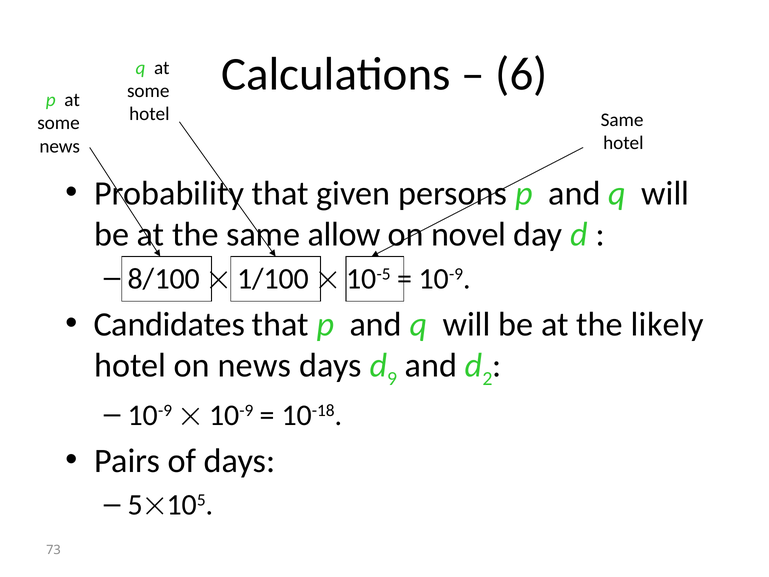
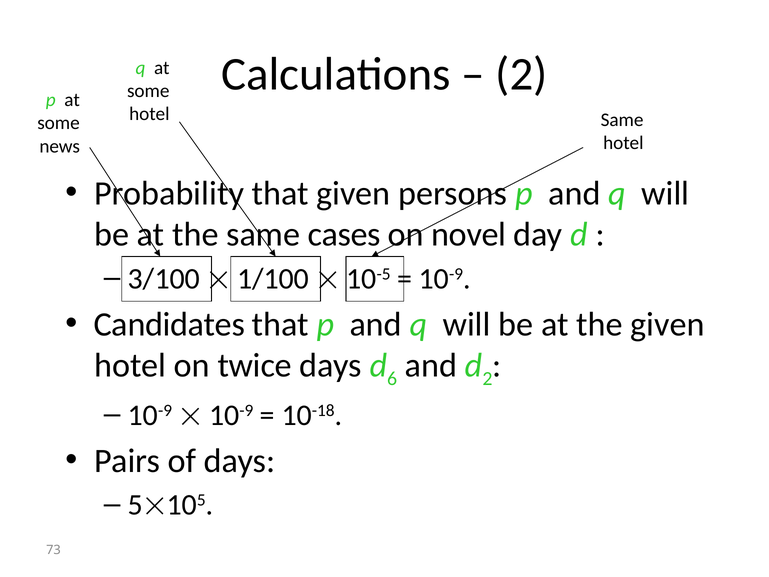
6 at (521, 74): 6 -> 2
allow: allow -> cases
8/100: 8/100 -> 3/100
the likely: likely -> given
on news: news -> twice
9: 9 -> 6
